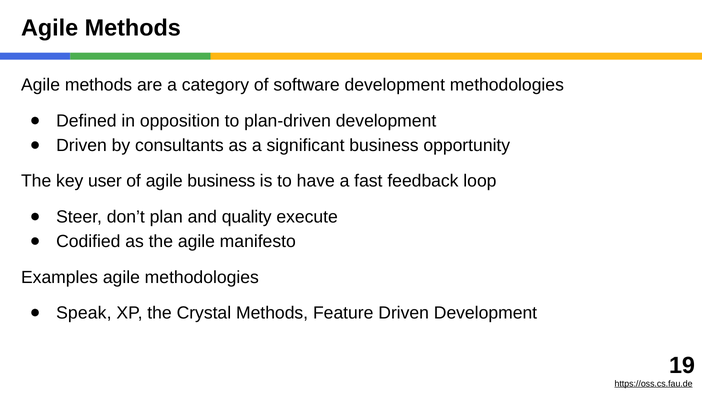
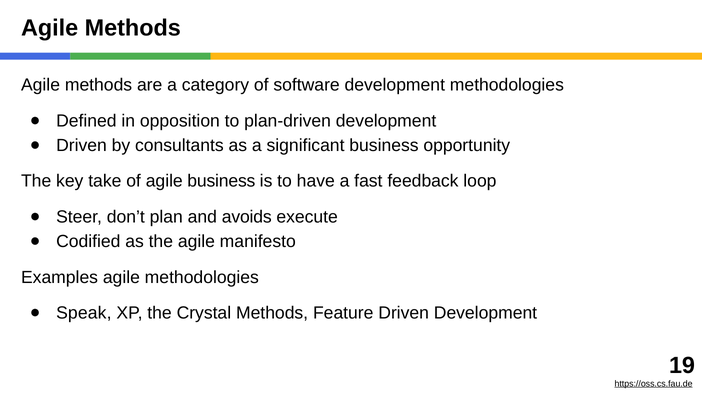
user: user -> take
quality: quality -> avoids
